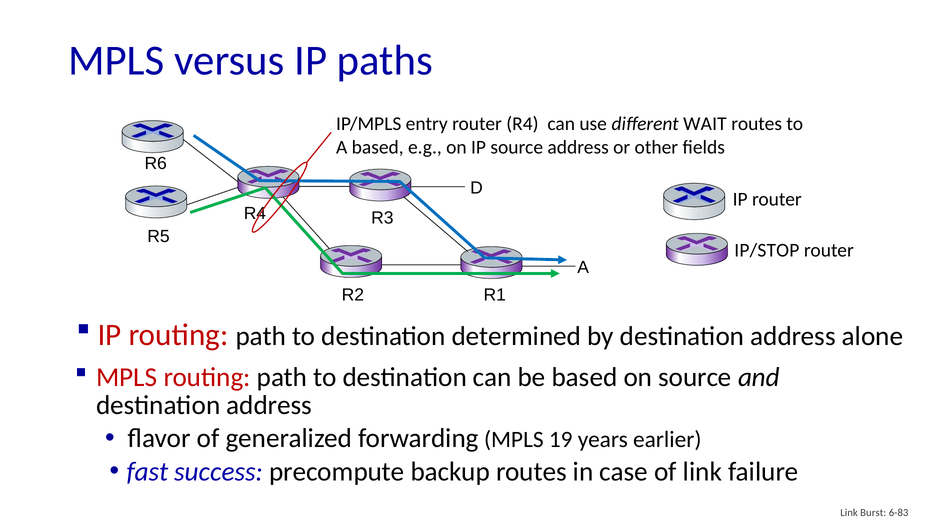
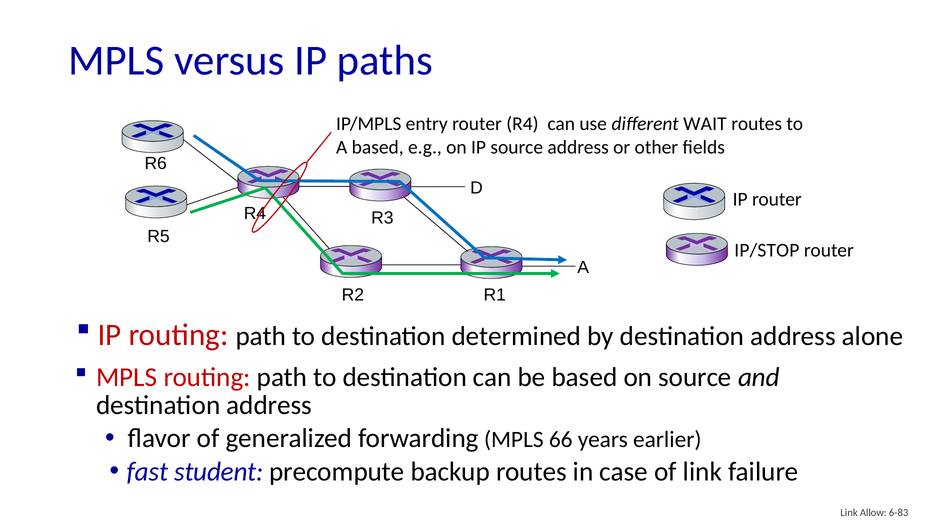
19: 19 -> 66
success: success -> student
Burst: Burst -> Allow
